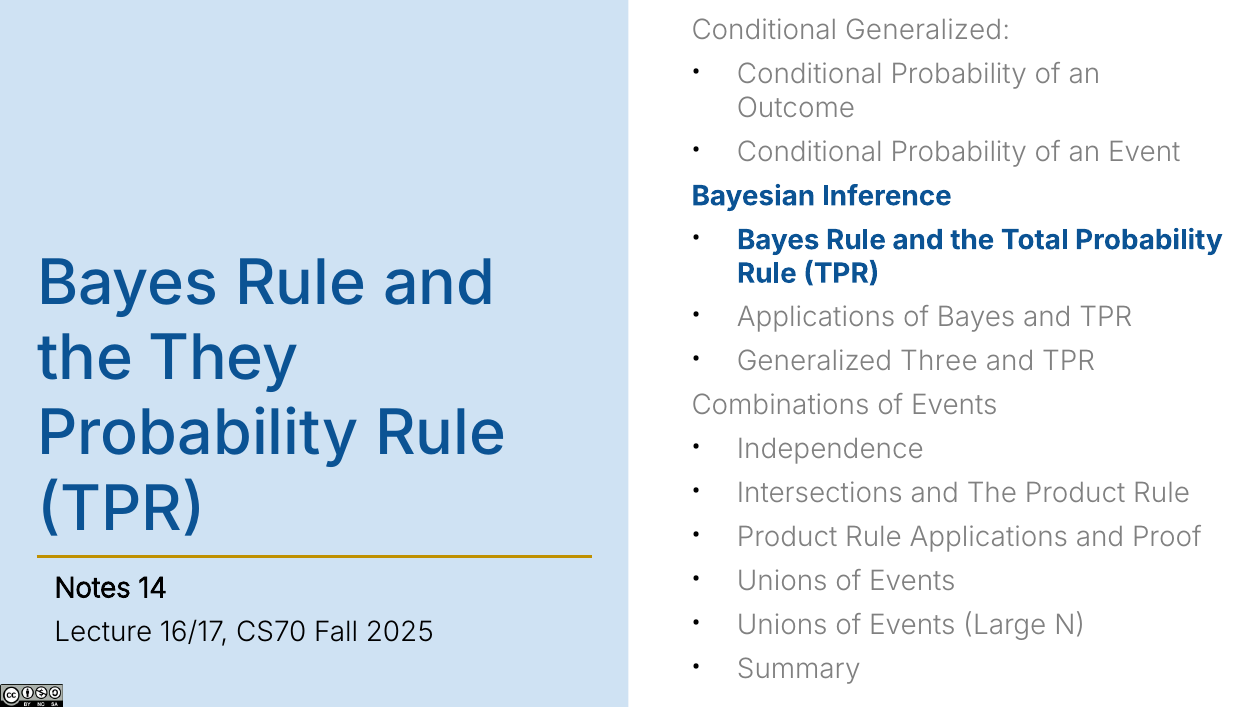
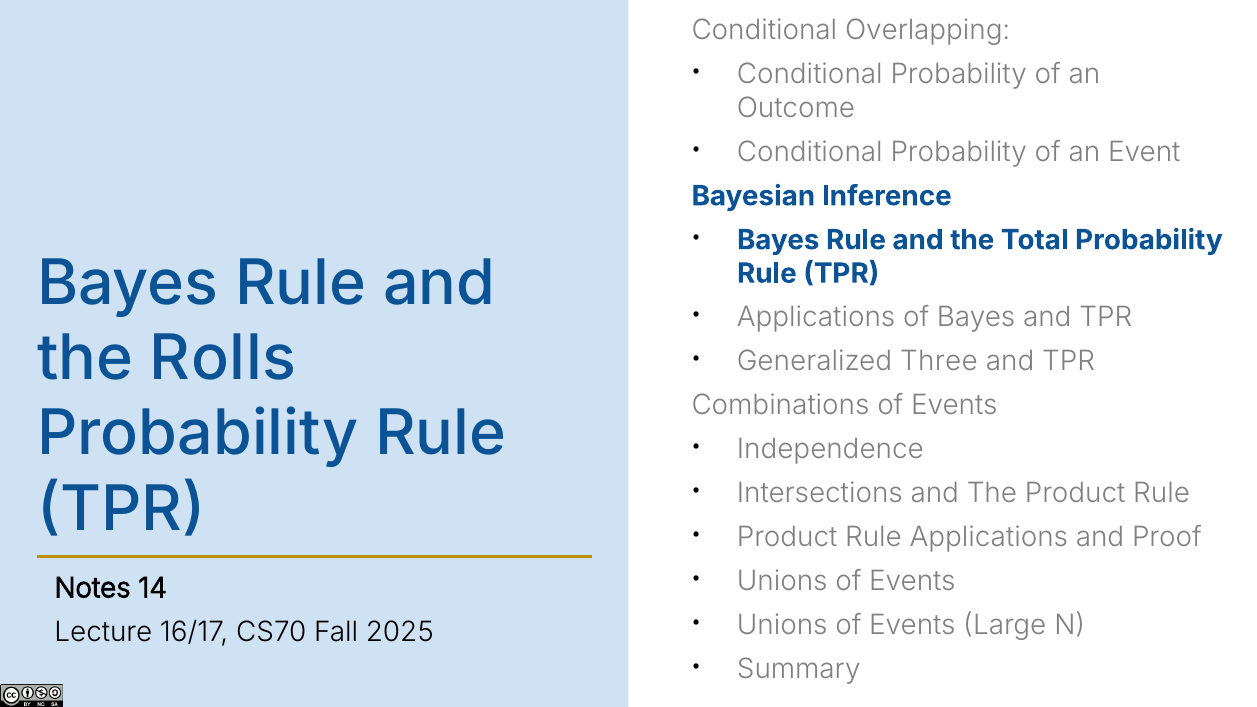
Conditional Generalized: Generalized -> Overlapping
They: They -> Rolls
